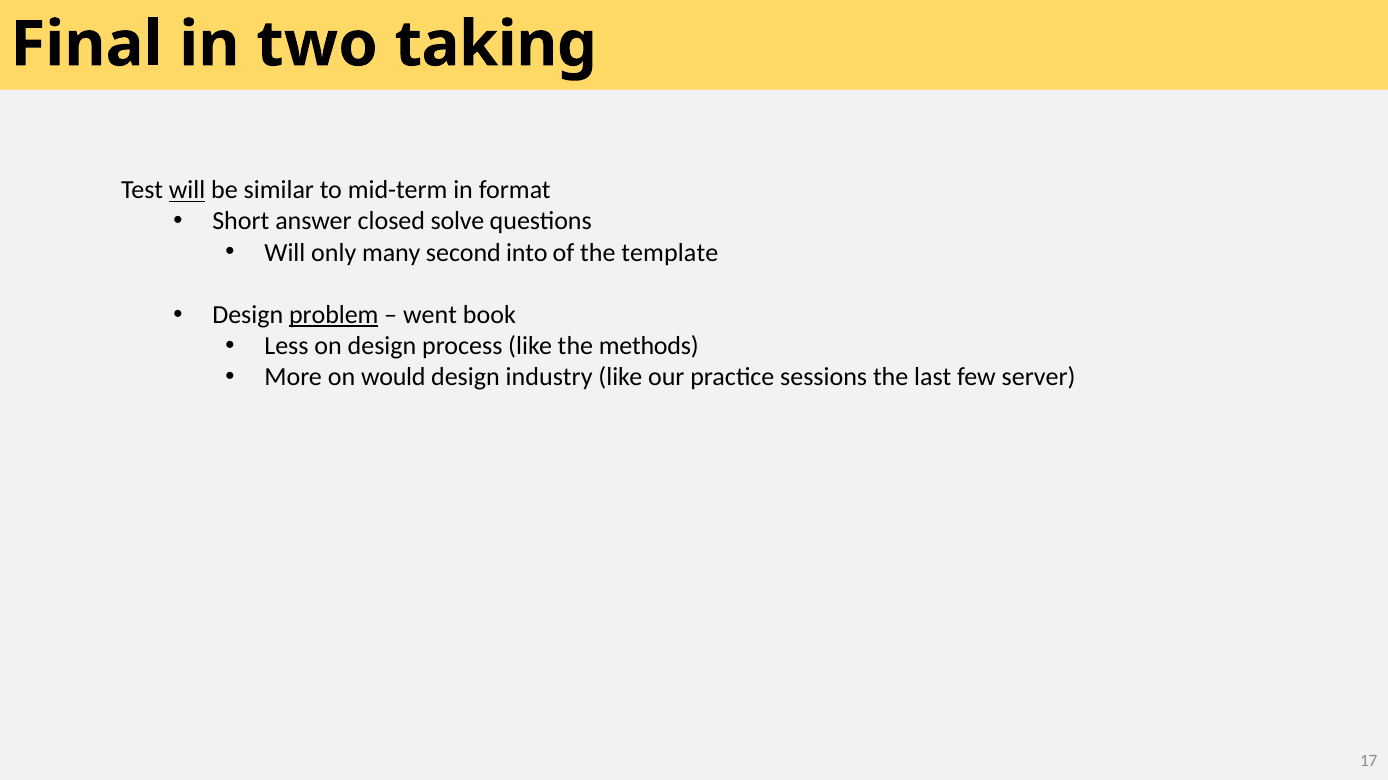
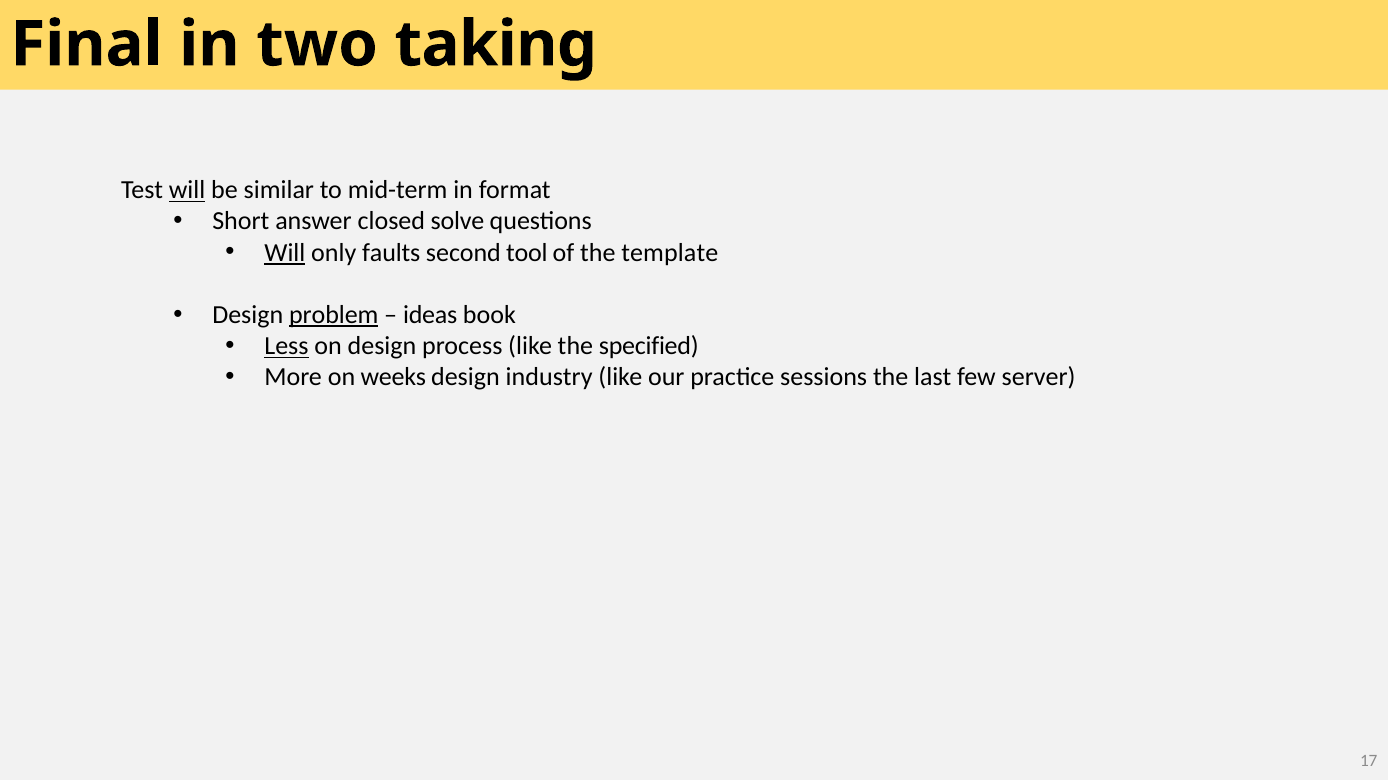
Will at (285, 253) underline: none -> present
many: many -> faults
into: into -> tool
went: went -> ideas
Less underline: none -> present
methods: methods -> specified
would: would -> weeks
